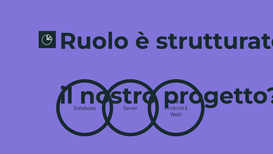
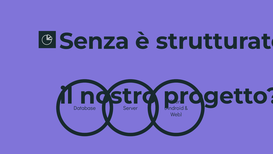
Ruolo: Ruolo -> Senza
